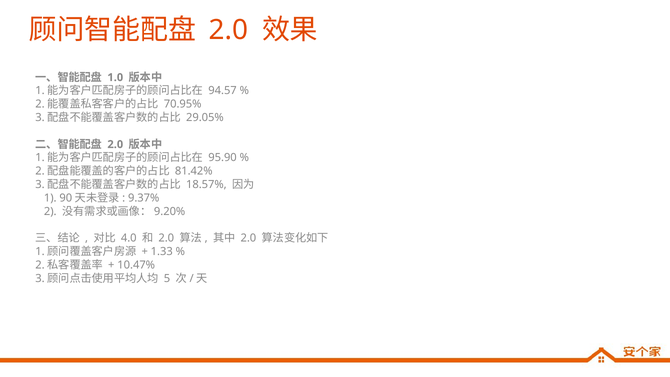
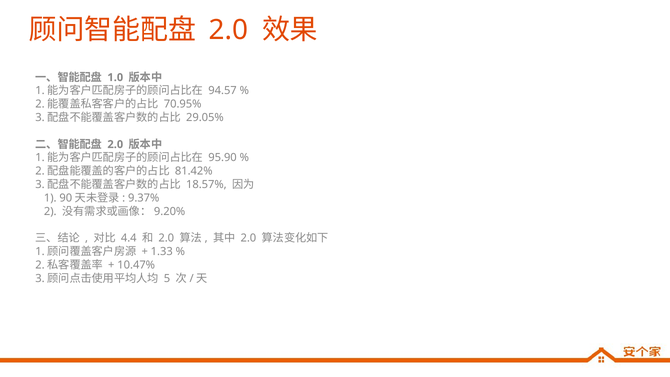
4.0: 4.0 -> 4.4
